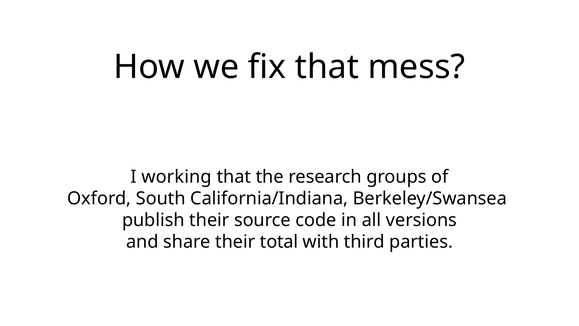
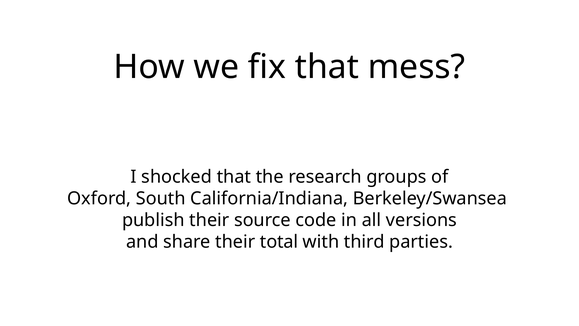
working: working -> shocked
